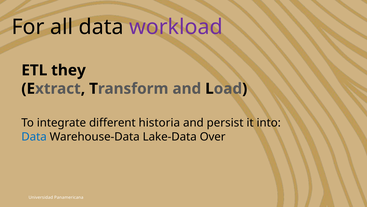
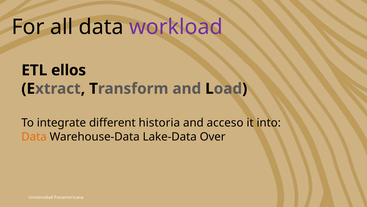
they: they -> ellos
persist: persist -> acceso
Data at (34, 136) colour: blue -> orange
